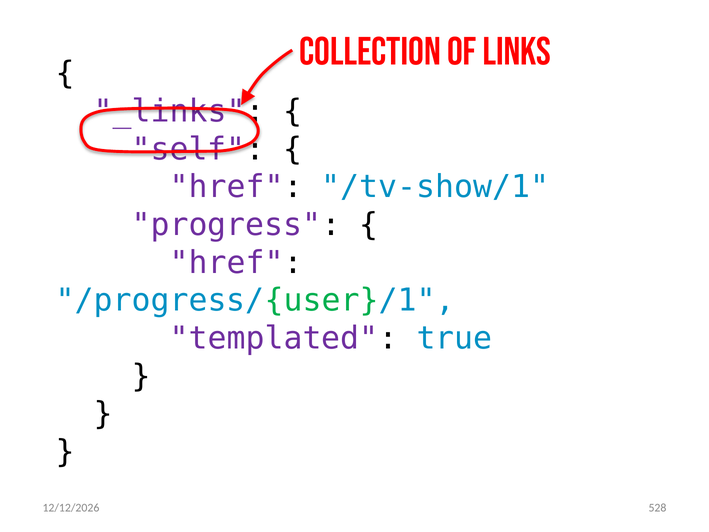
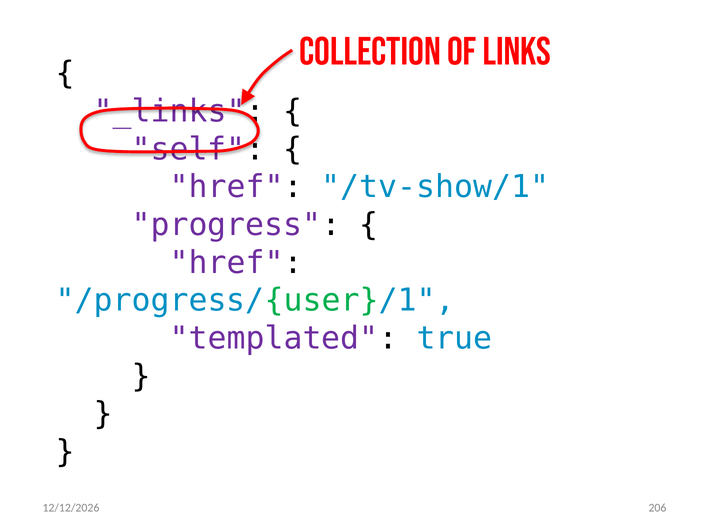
528: 528 -> 206
